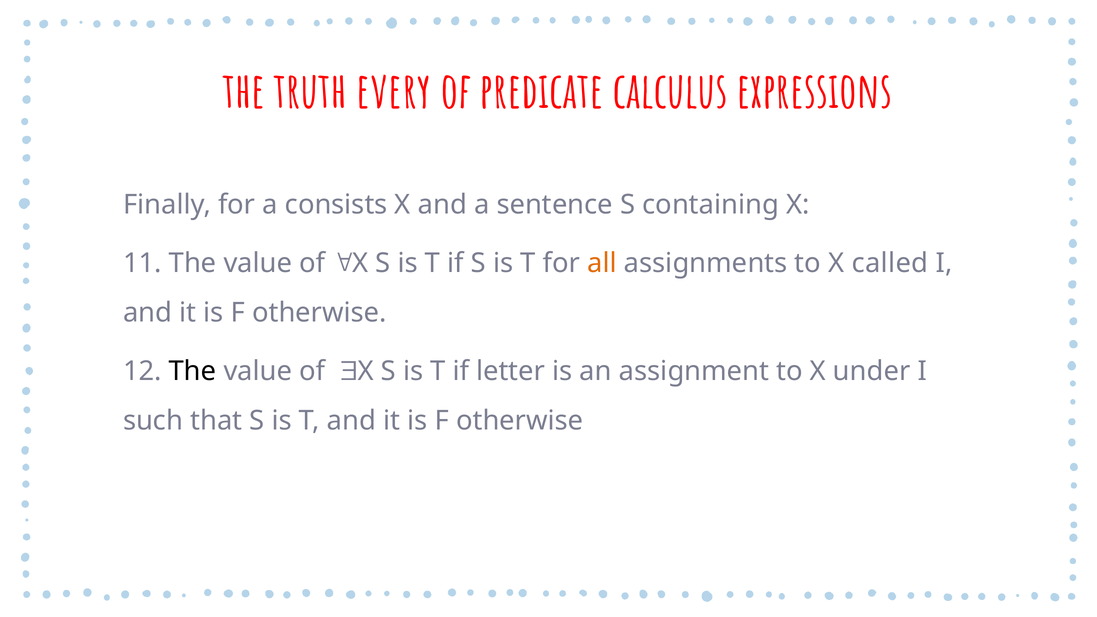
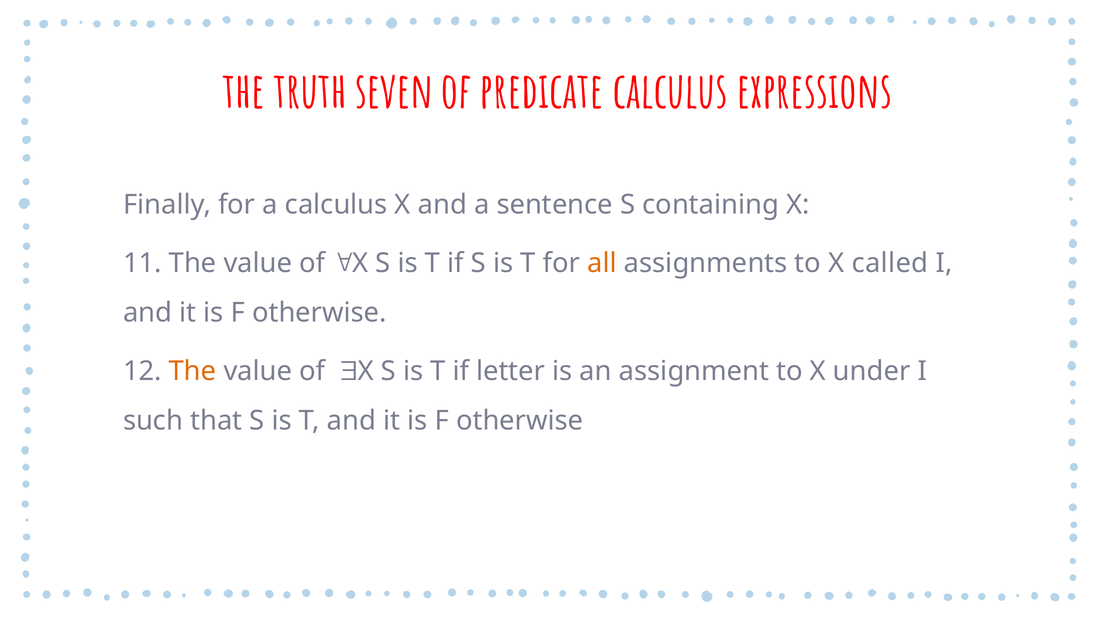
every: every -> seven
a consists: consists -> calculus
The at (193, 371) colour: black -> orange
